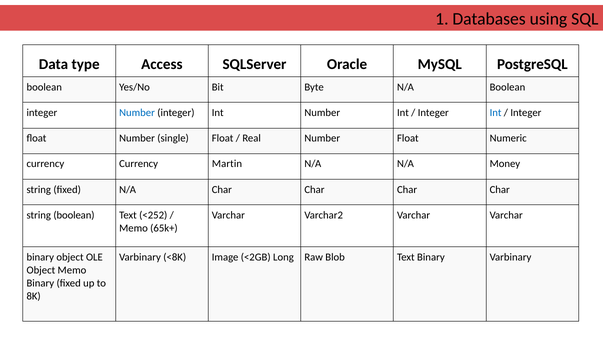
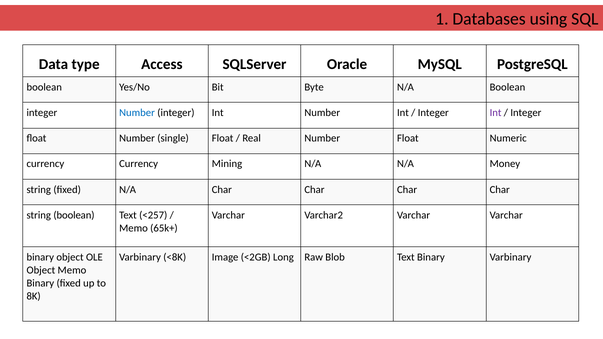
Int at (496, 113) colour: blue -> purple
Martin: Martin -> Mining
<252: <252 -> <257
